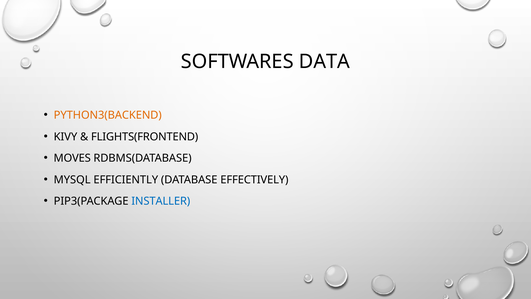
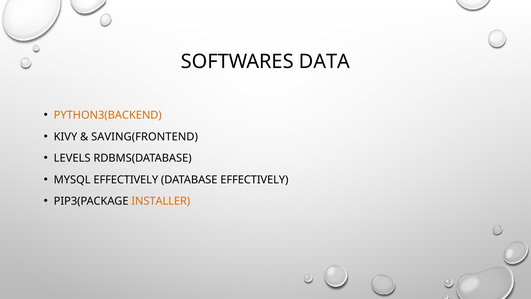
FLIGHTS(FRONTEND: FLIGHTS(FRONTEND -> SAVING(FRONTEND
MOVES: MOVES -> LEVELS
MYSQL EFFICIENTLY: EFFICIENTLY -> EFFECTIVELY
INSTALLER colour: blue -> orange
